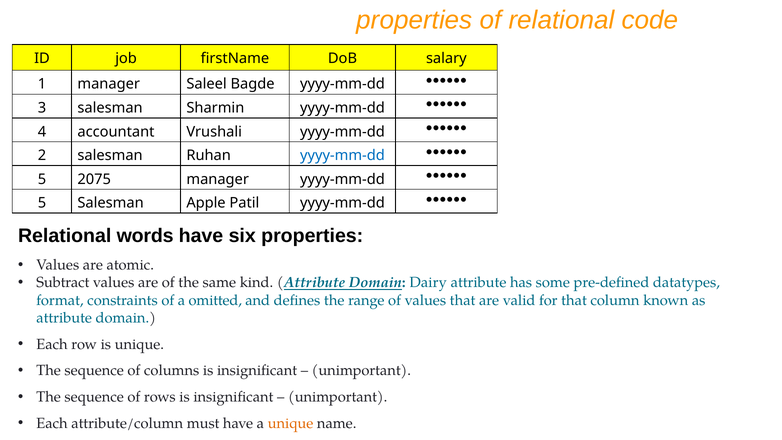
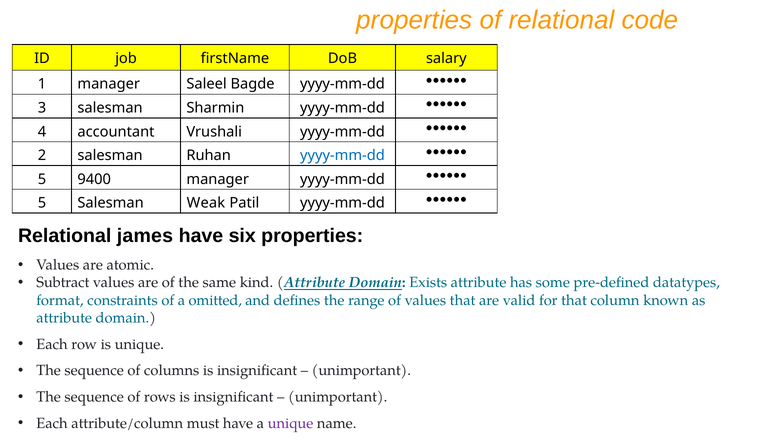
2075: 2075 -> 9400
Apple: Apple -> Weak
words: words -> james
Dairy: Dairy -> Exists
unique at (291, 423) colour: orange -> purple
